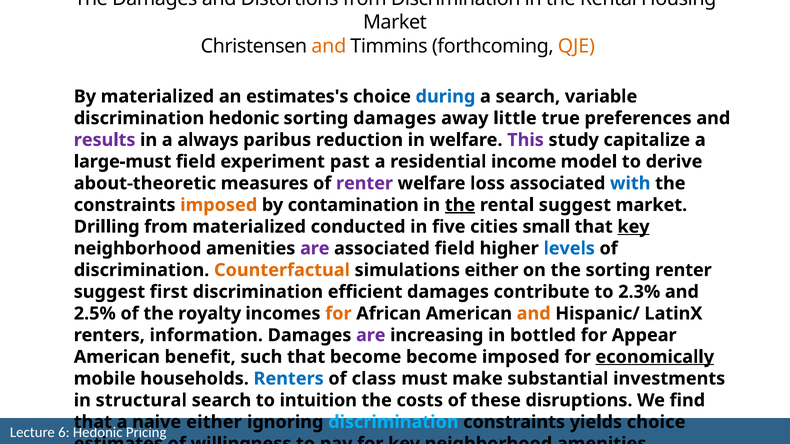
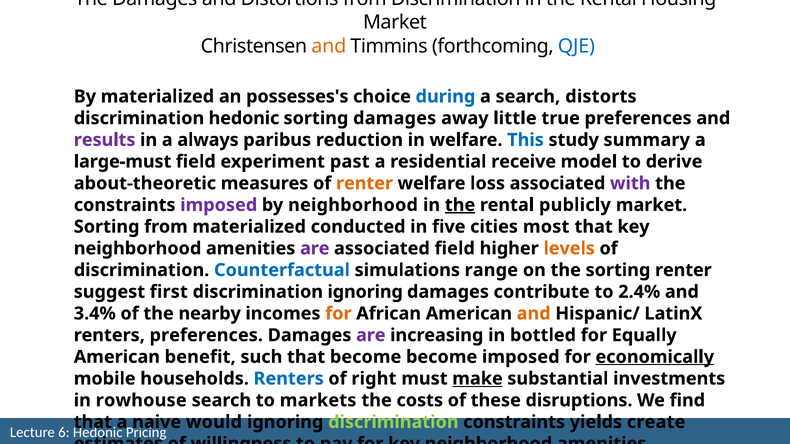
QJE colour: orange -> blue
estimates's: estimates's -> possesses's
variable: variable -> distorts
This colour: purple -> blue
capitalize: capitalize -> summary
income: income -> receive
renter at (365, 183) colour: purple -> orange
with colour: blue -> purple
imposed at (219, 205) colour: orange -> purple
by contamination: contamination -> neighborhood
rental suggest: suggest -> publicly
Drilling at (107, 227): Drilling -> Sorting
small: small -> most
key at (634, 227) underline: present -> none
levels colour: blue -> orange
Counterfactual colour: orange -> blue
simulations either: either -> range
discrimination efficient: efficient -> ignoring
2.3%: 2.3% -> 2.4%
2.5%: 2.5% -> 3.4%
royalty: royalty -> nearby
renters information: information -> preferences
Appear: Appear -> Equally
class: class -> right
make underline: none -> present
structural: structural -> rowhouse
intuition: intuition -> markets
either at (214, 422): either -> would
discrimination at (393, 422) colour: light blue -> light green
yields choice: choice -> create
